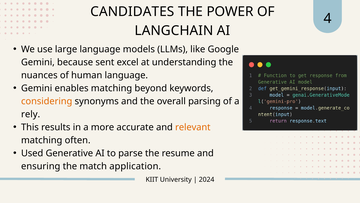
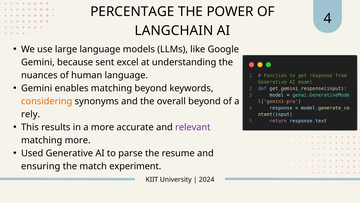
CANDIDATES: CANDIDATES -> PERCENTAGE
overall parsing: parsing -> beyond
relevant colour: orange -> purple
matching often: often -> more
application: application -> experiment
